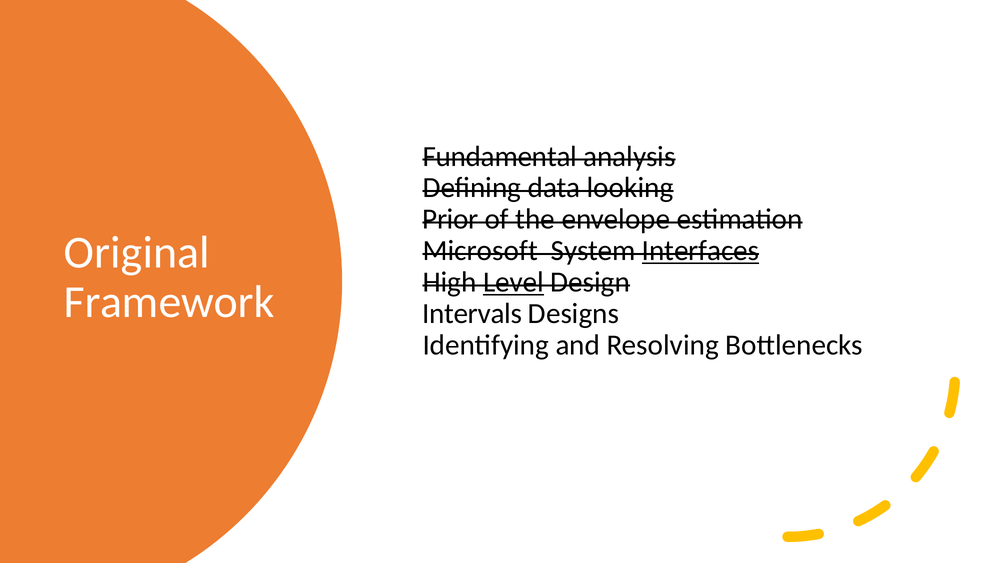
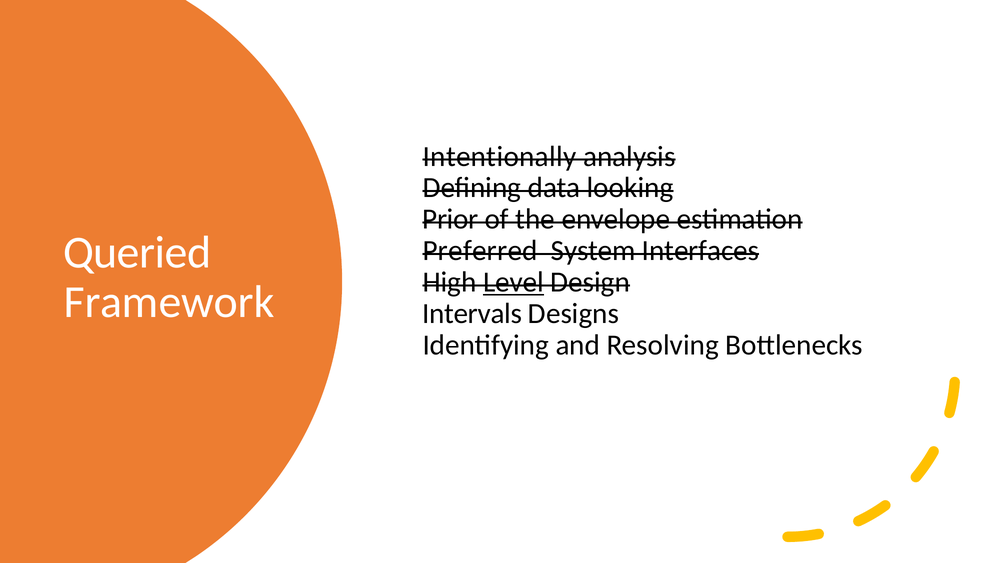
Fundamental: Fundamental -> Intentionally
Original: Original -> Queried
Microsoft: Microsoft -> Preferred
Interfaces underline: present -> none
